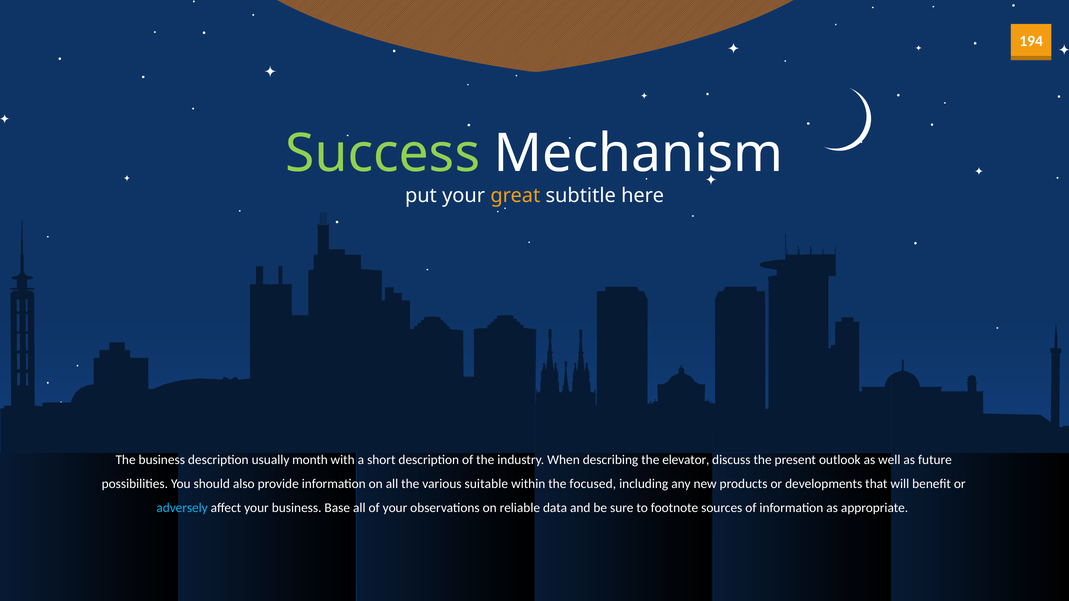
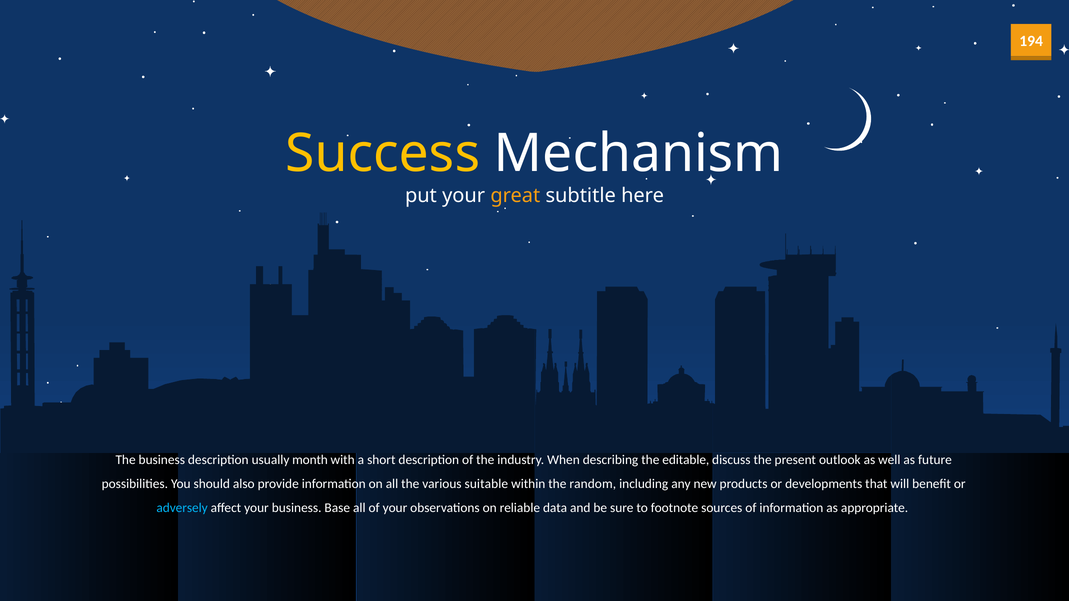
Success colour: light green -> yellow
elevator: elevator -> editable
focused: focused -> random
